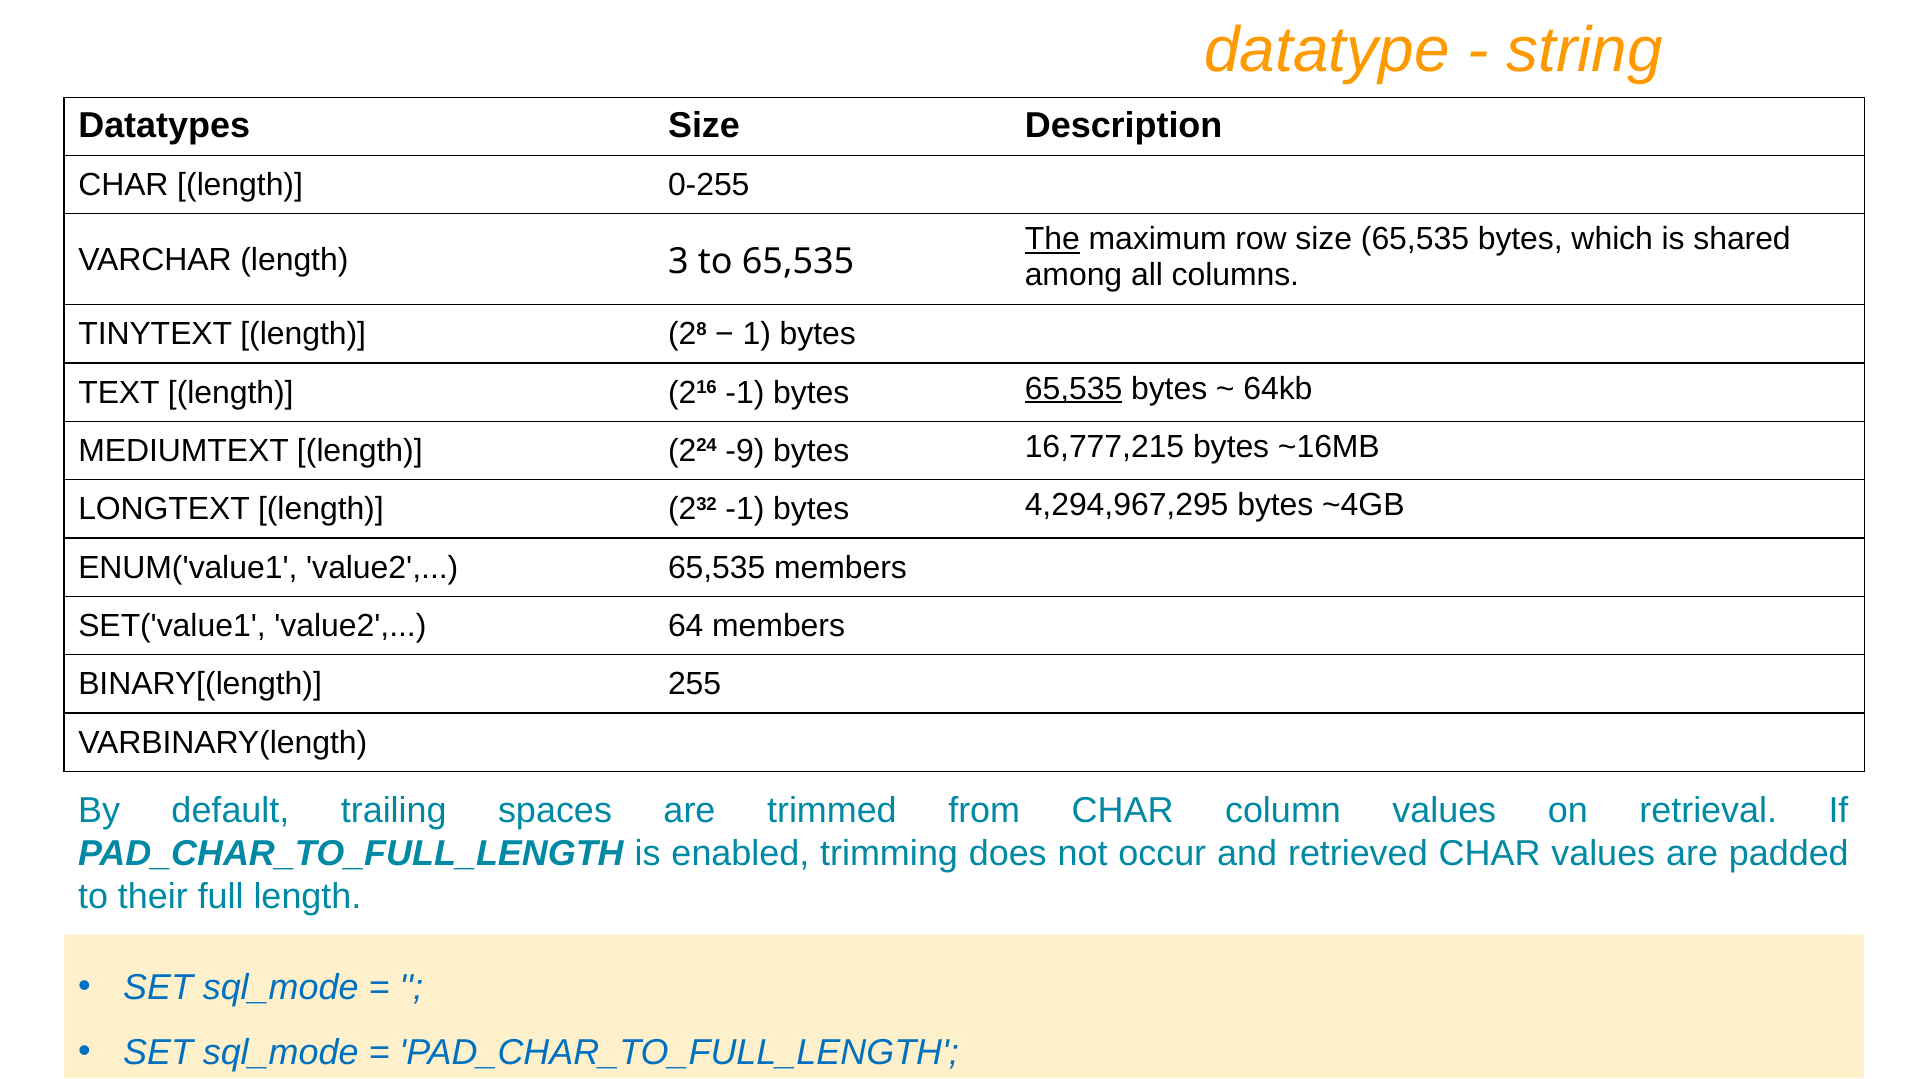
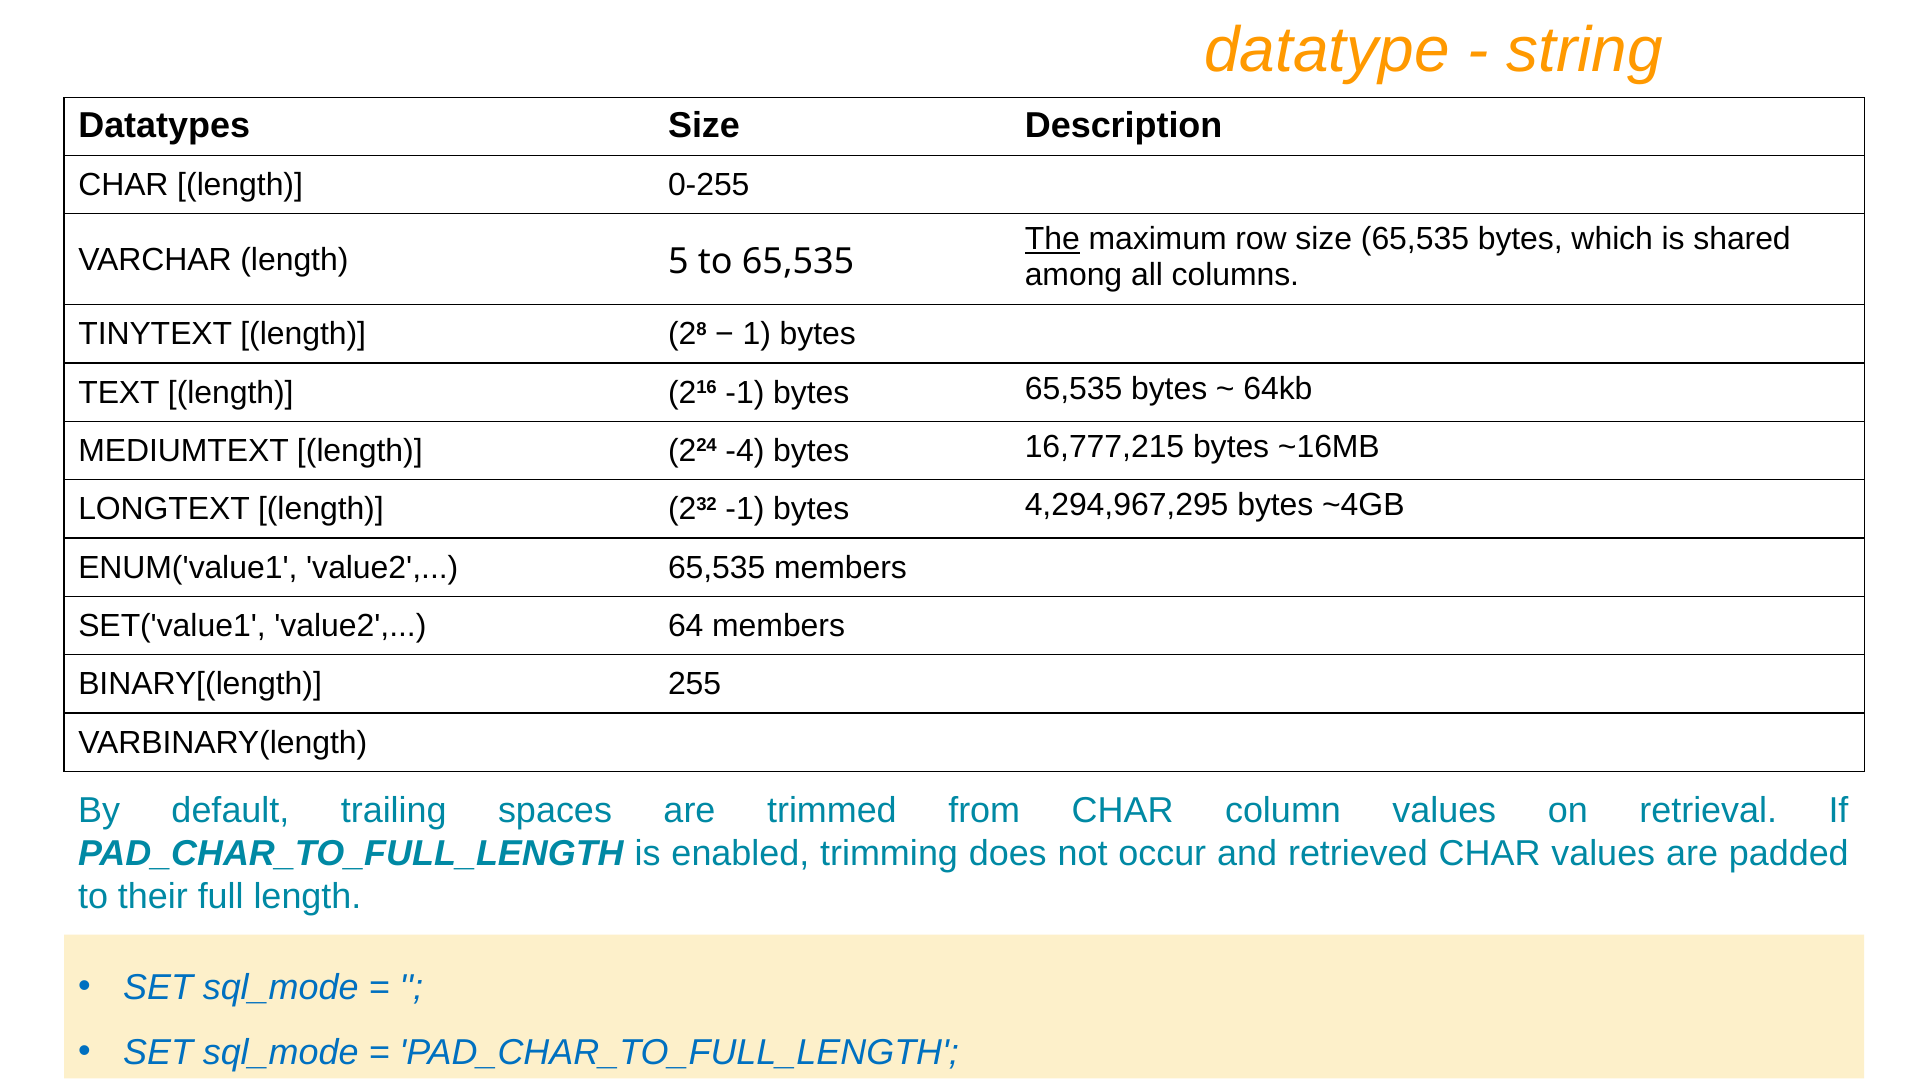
3: 3 -> 5
65,535 at (1074, 388) underline: present -> none
-9: -9 -> -4
